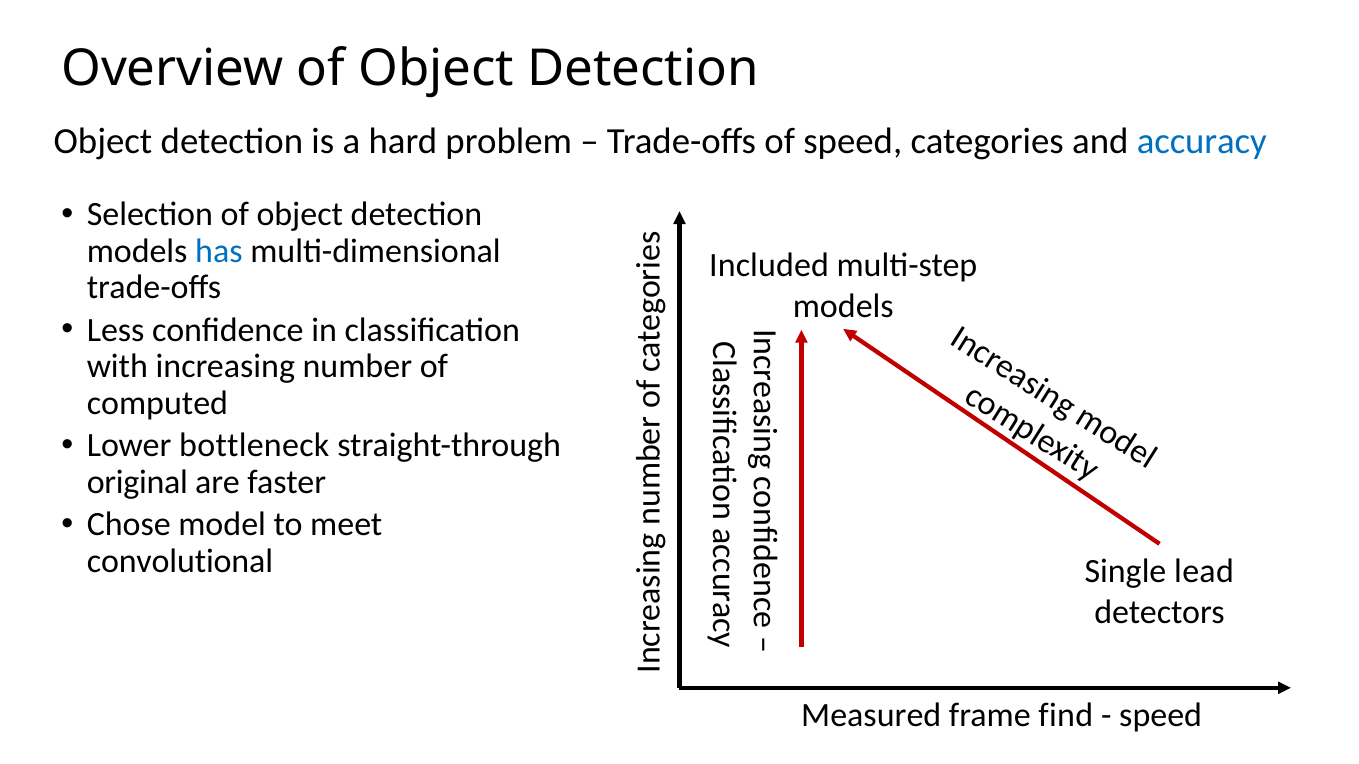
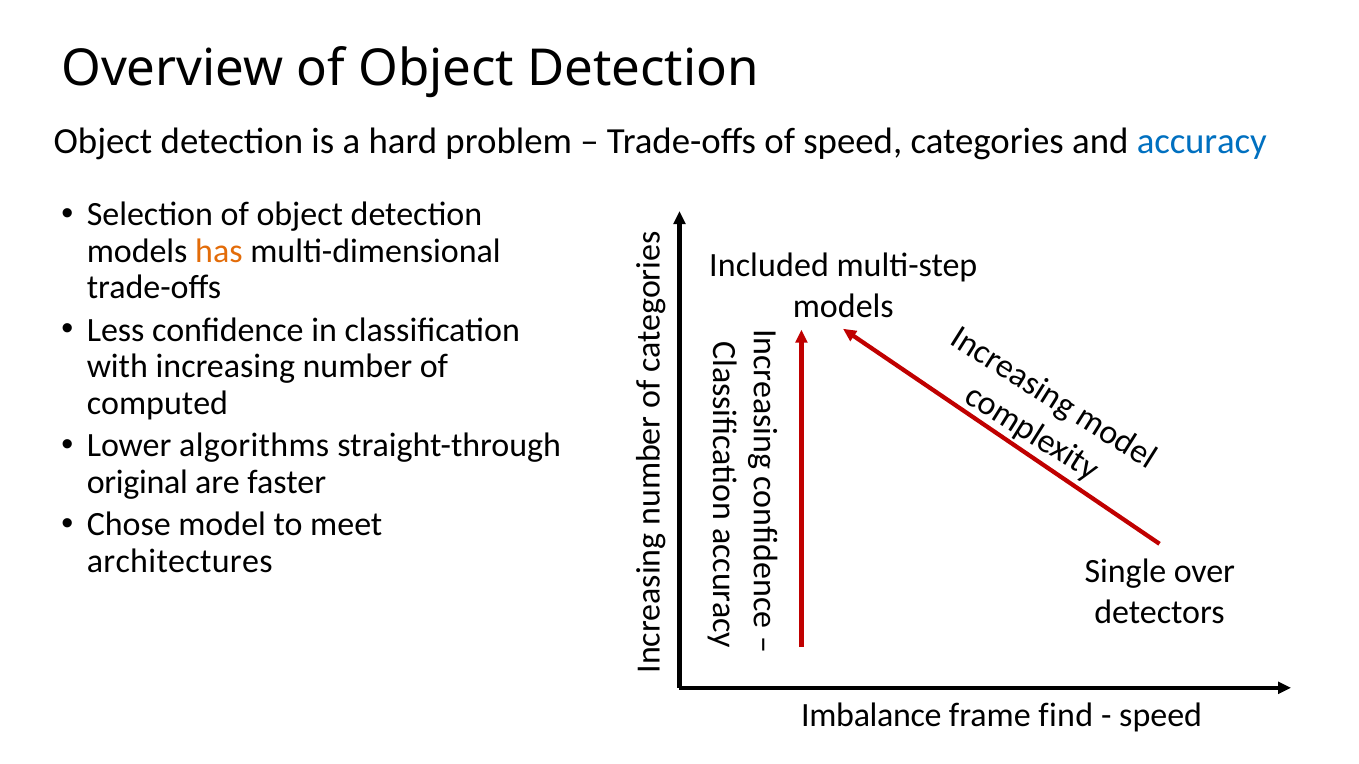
has colour: blue -> orange
bottleneck: bottleneck -> algorithms
convolutional: convolutional -> architectures
lead: lead -> over
Measured: Measured -> Imbalance
